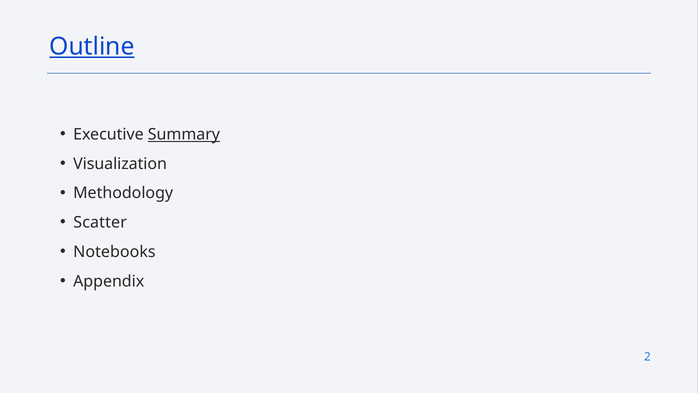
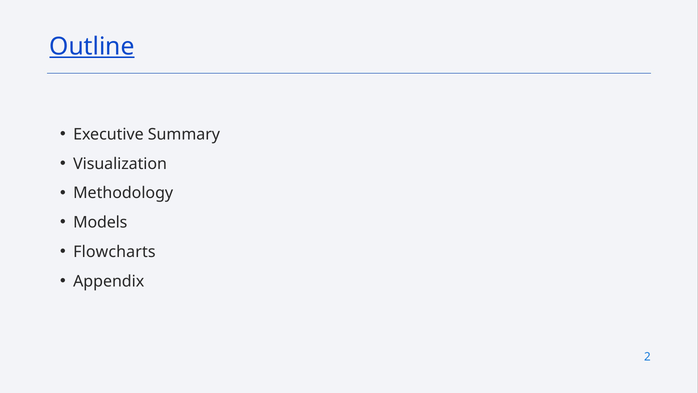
Summary underline: present -> none
Scatter: Scatter -> Models
Notebooks: Notebooks -> Flowcharts
